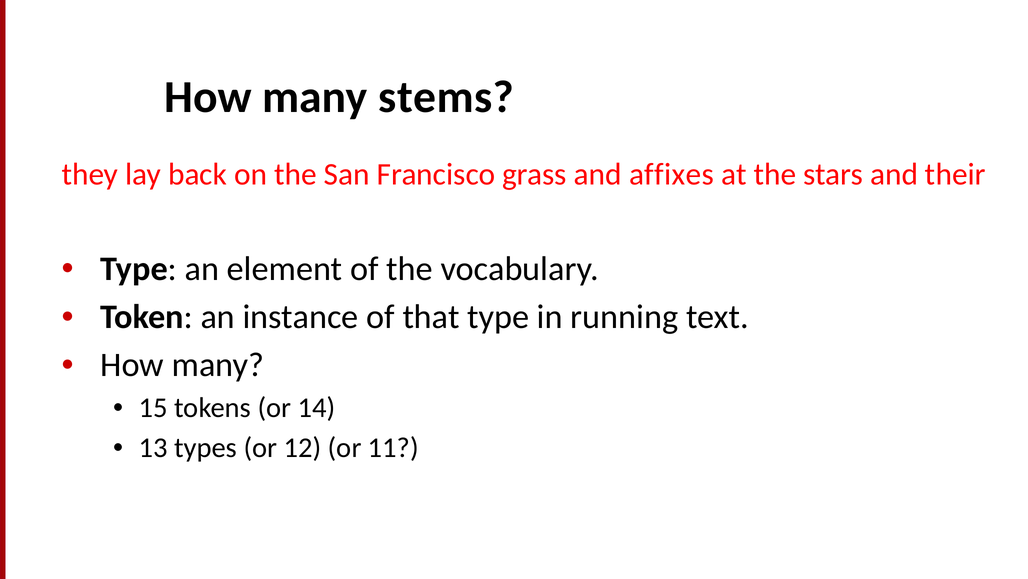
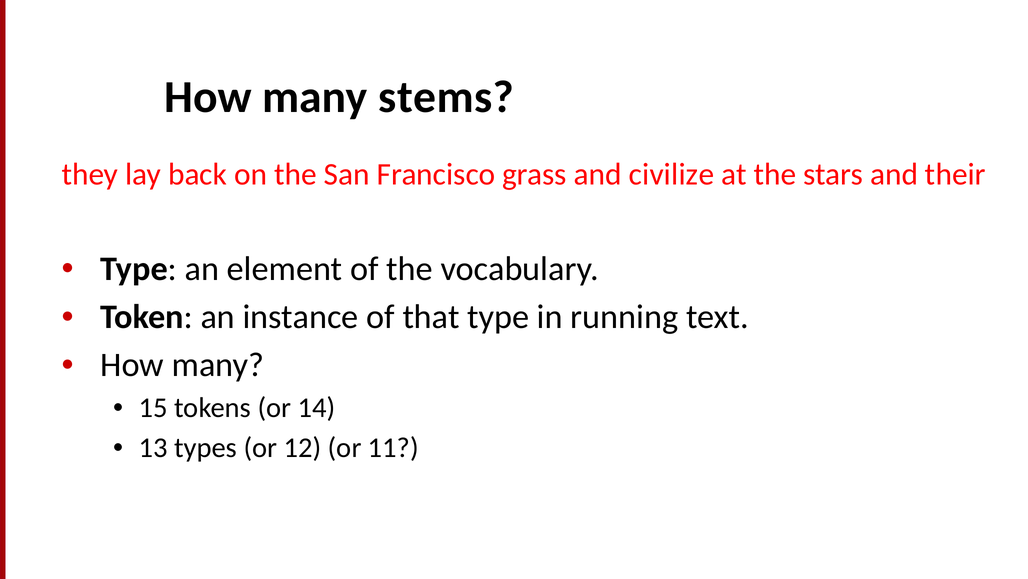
affixes: affixes -> civilize
